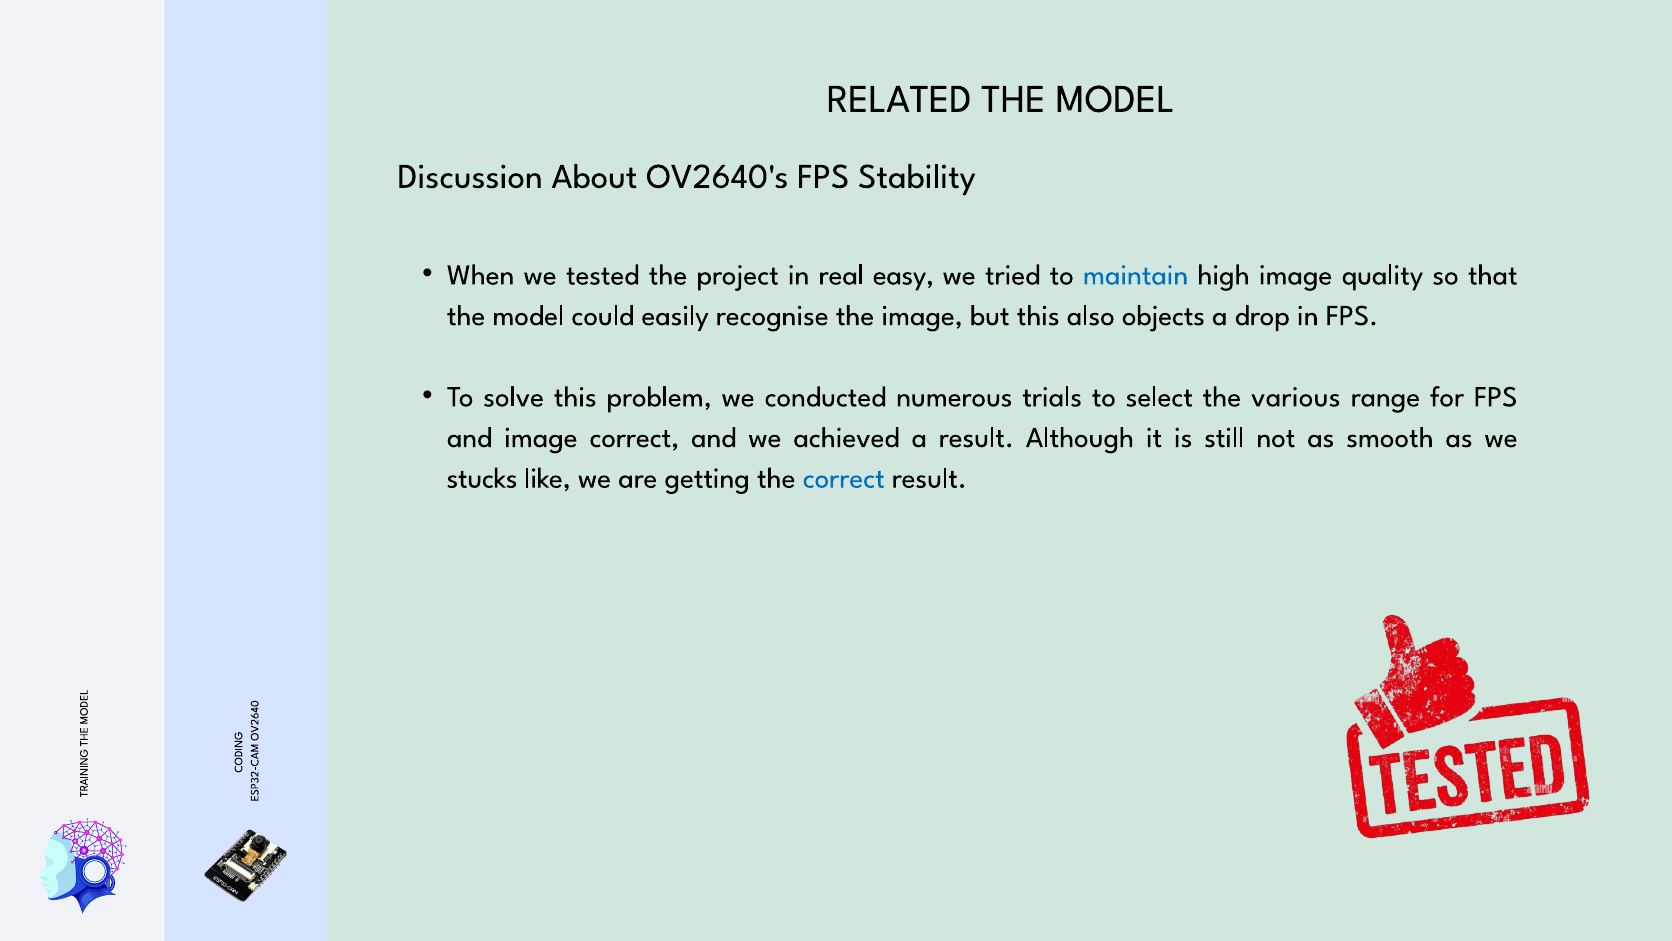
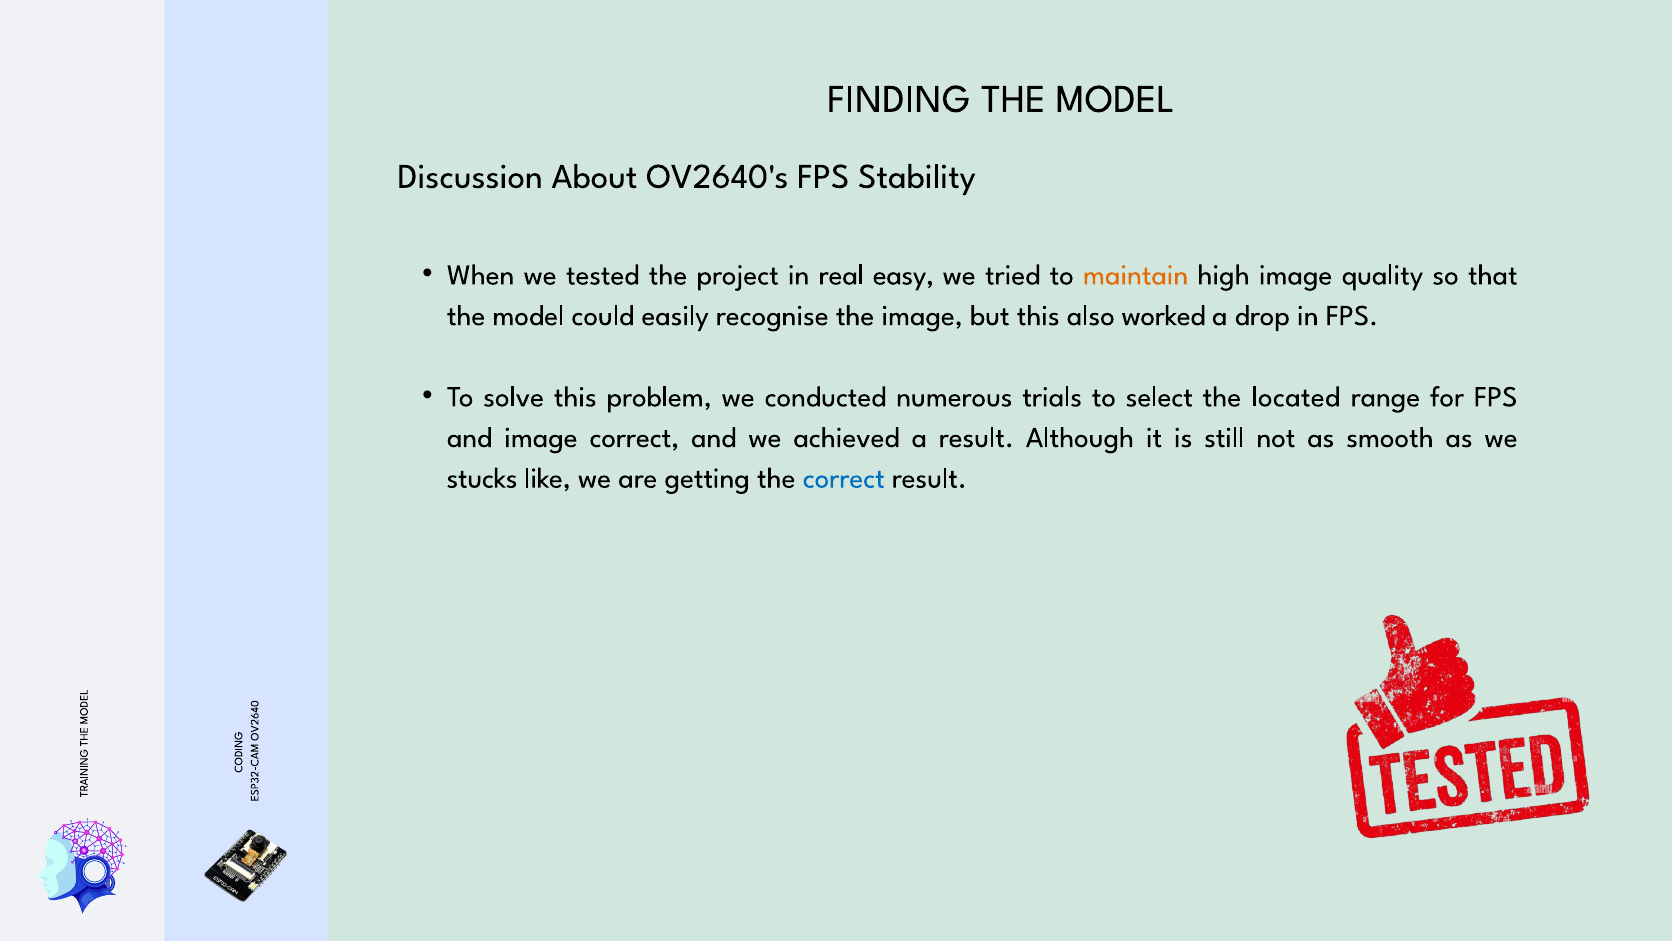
RELATED: RELATED -> FINDING
maintain colour: blue -> orange
objects: objects -> worked
various: various -> located
